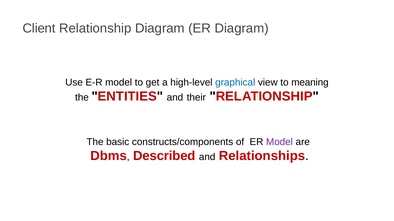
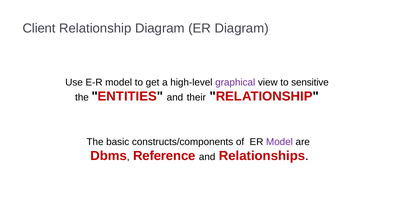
graphical colour: blue -> purple
meaning: meaning -> sensitive
Described: Described -> Reference
